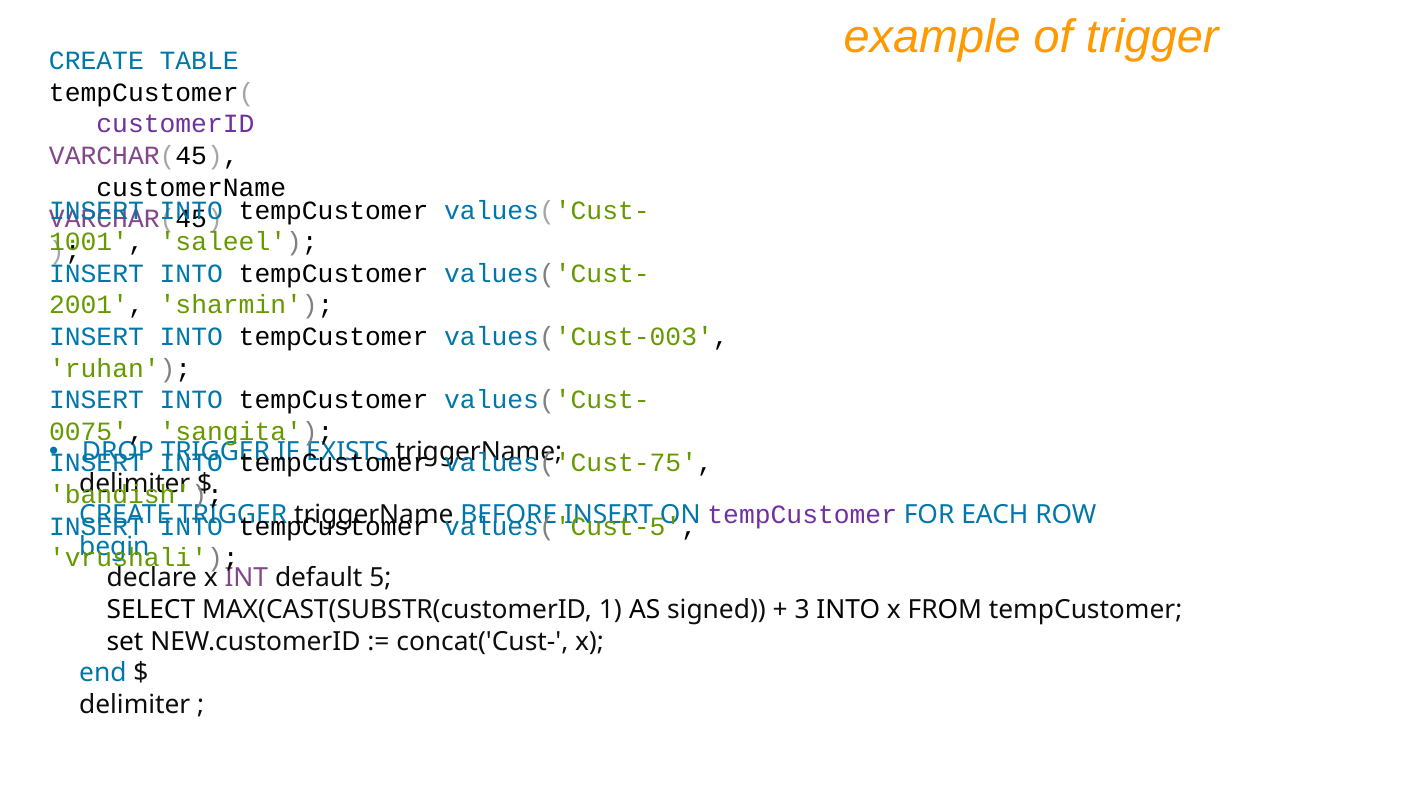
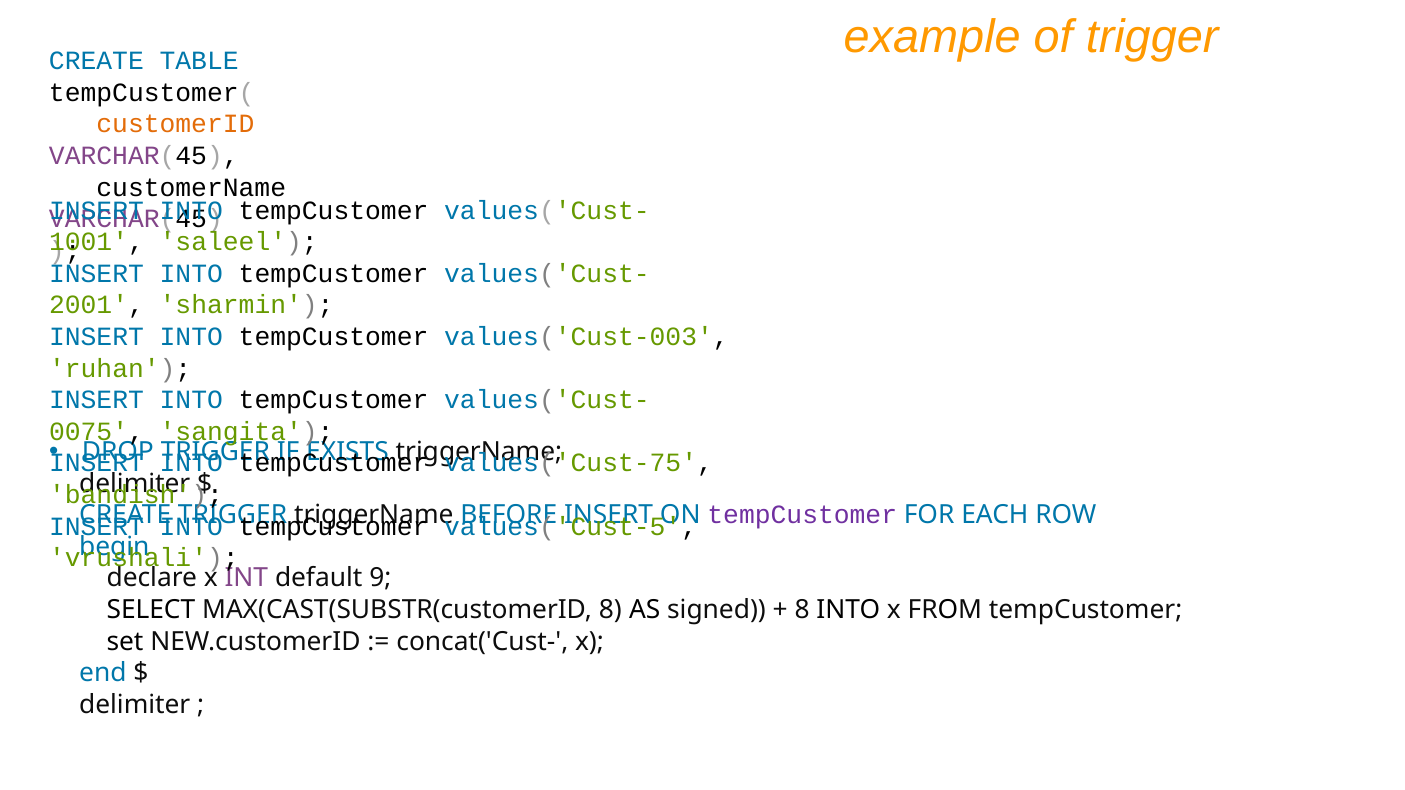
customerID colour: purple -> orange
5: 5 -> 9
MAX(CAST(SUBSTR(customerID 1: 1 -> 8
3 at (802, 610): 3 -> 8
